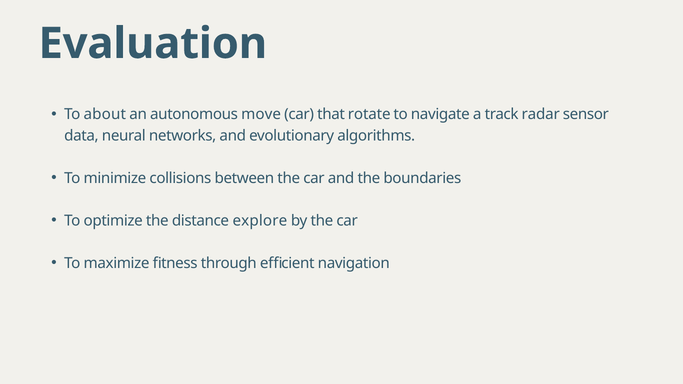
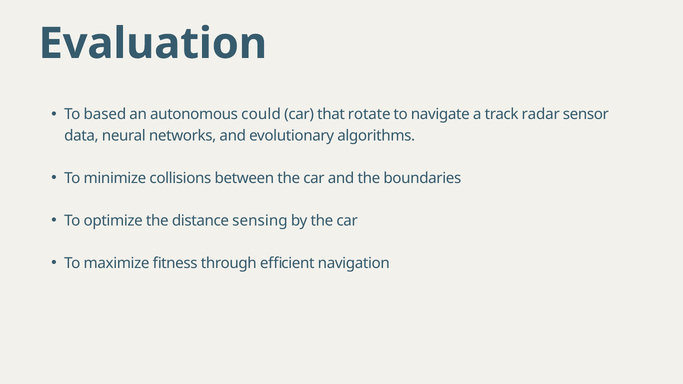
about: about -> based
move: move -> could
explore: explore -> sensing
